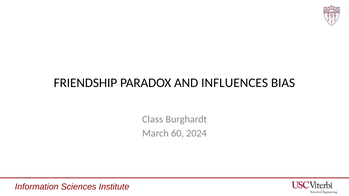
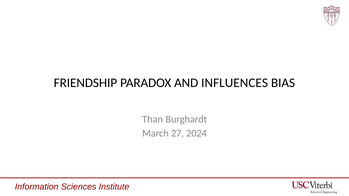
Class: Class -> Than
60: 60 -> 27
